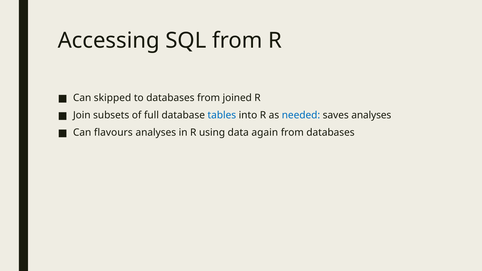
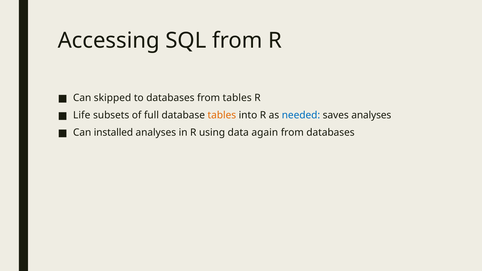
from joined: joined -> tables
Join: Join -> Life
tables at (222, 115) colour: blue -> orange
flavours: flavours -> installed
